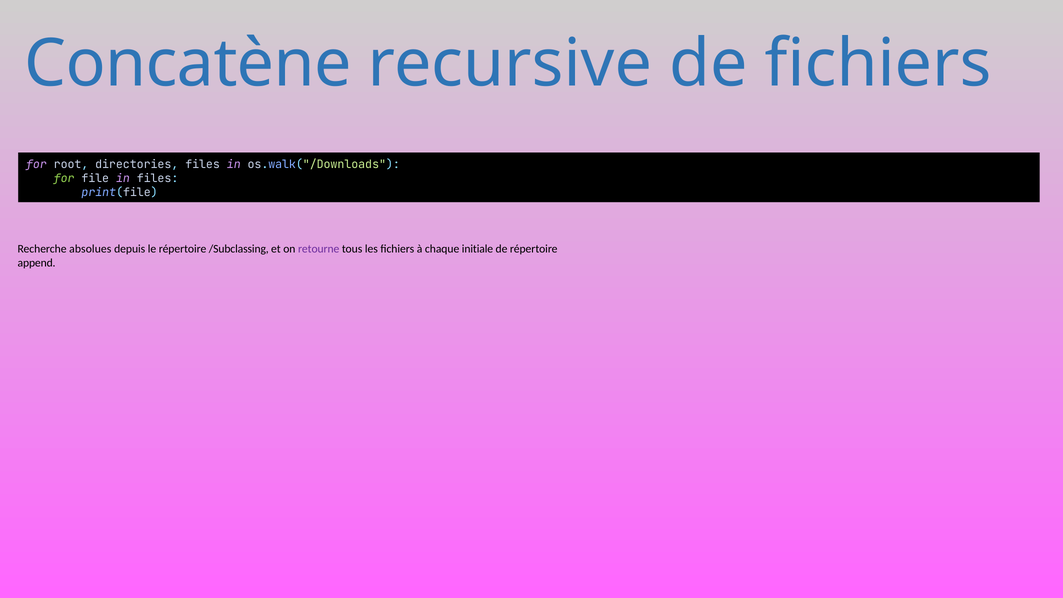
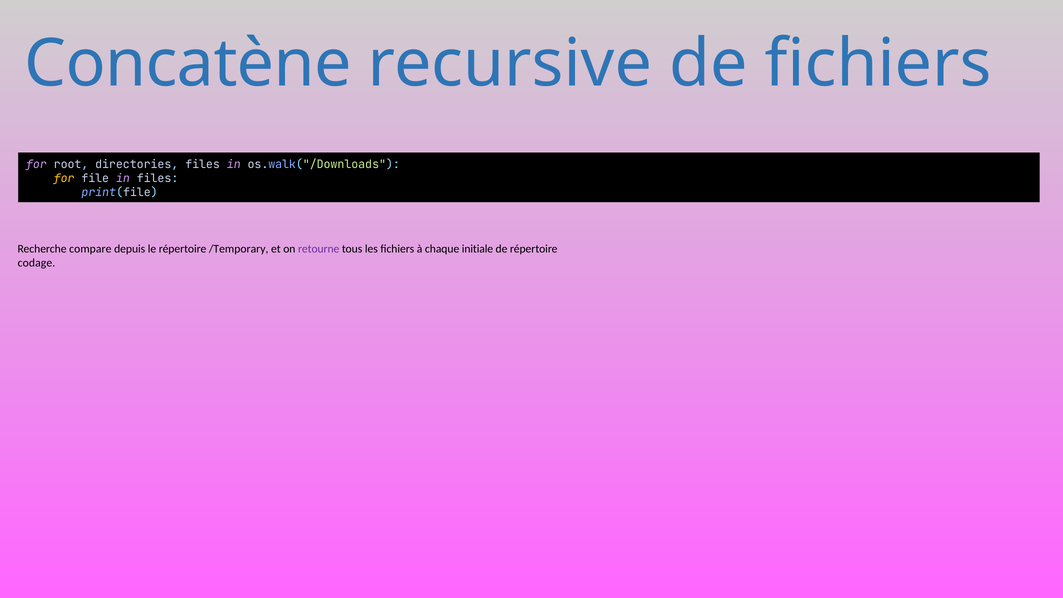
for at (64, 178) colour: light green -> yellow
absolues: absolues -> compare
/Subclassing: /Subclassing -> /Temporary
append: append -> codage
